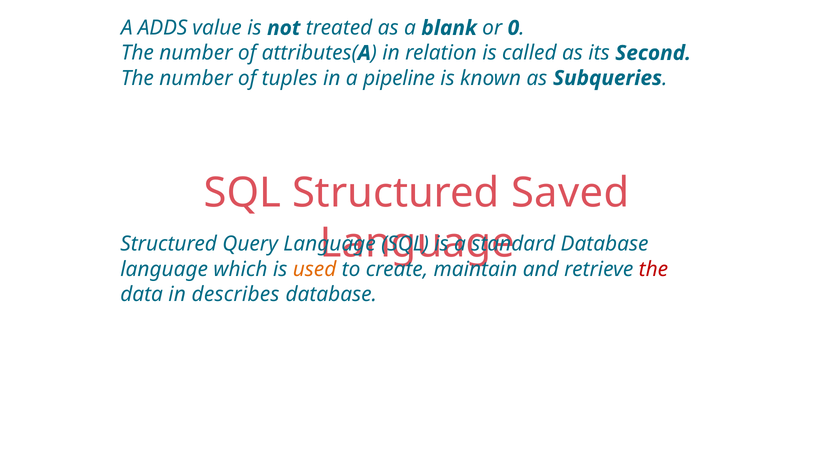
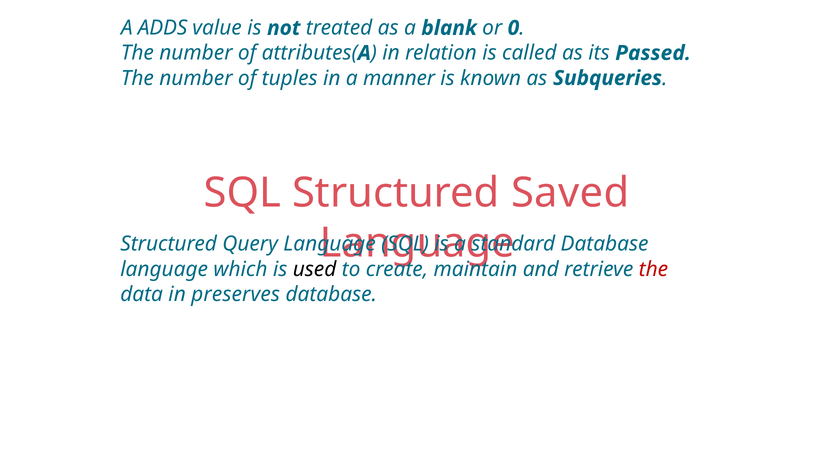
Second: Second -> Passed
pipeline: pipeline -> manner
used colour: orange -> black
describes: describes -> preserves
